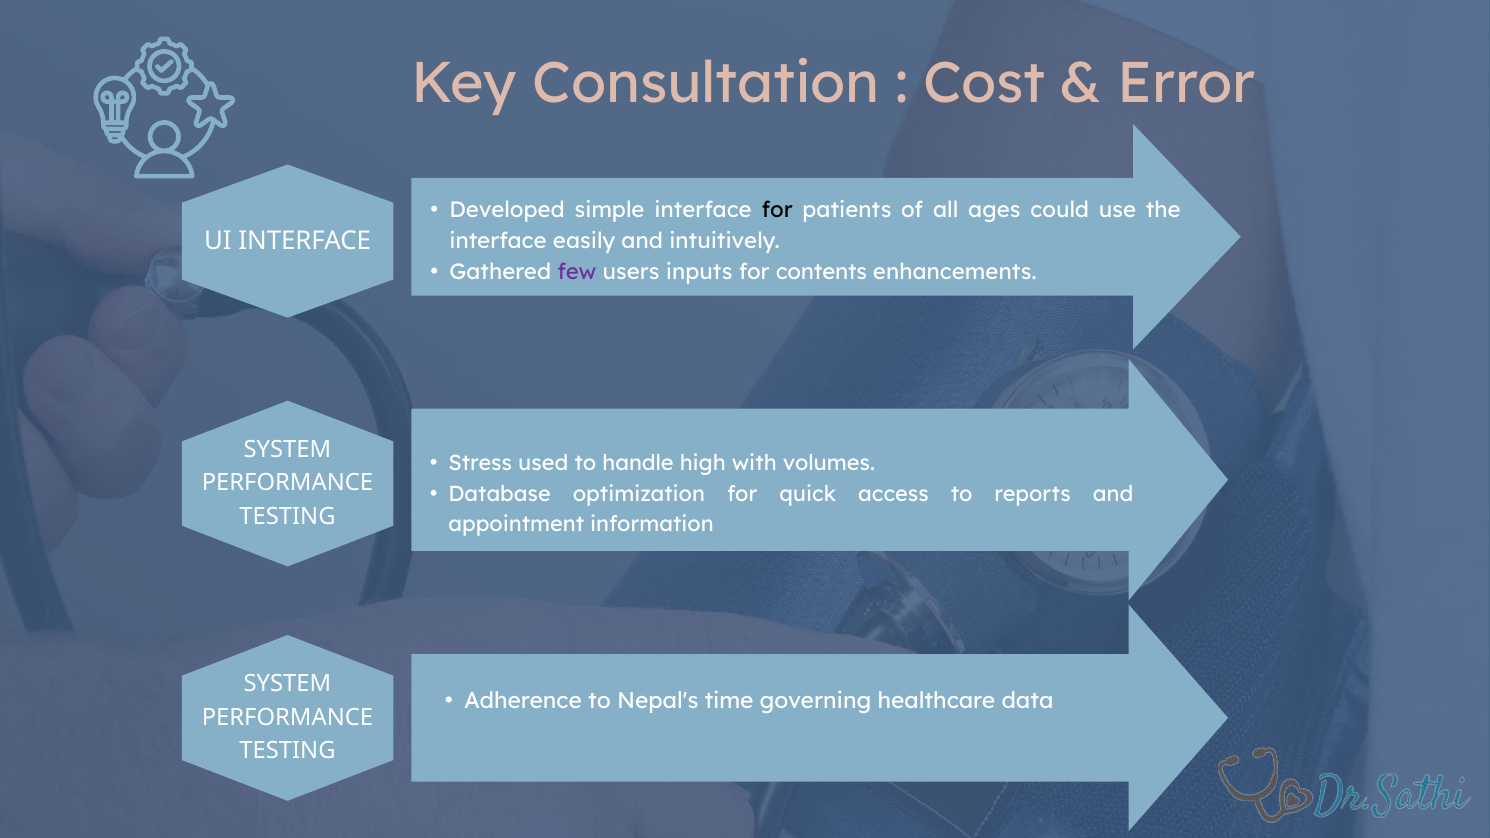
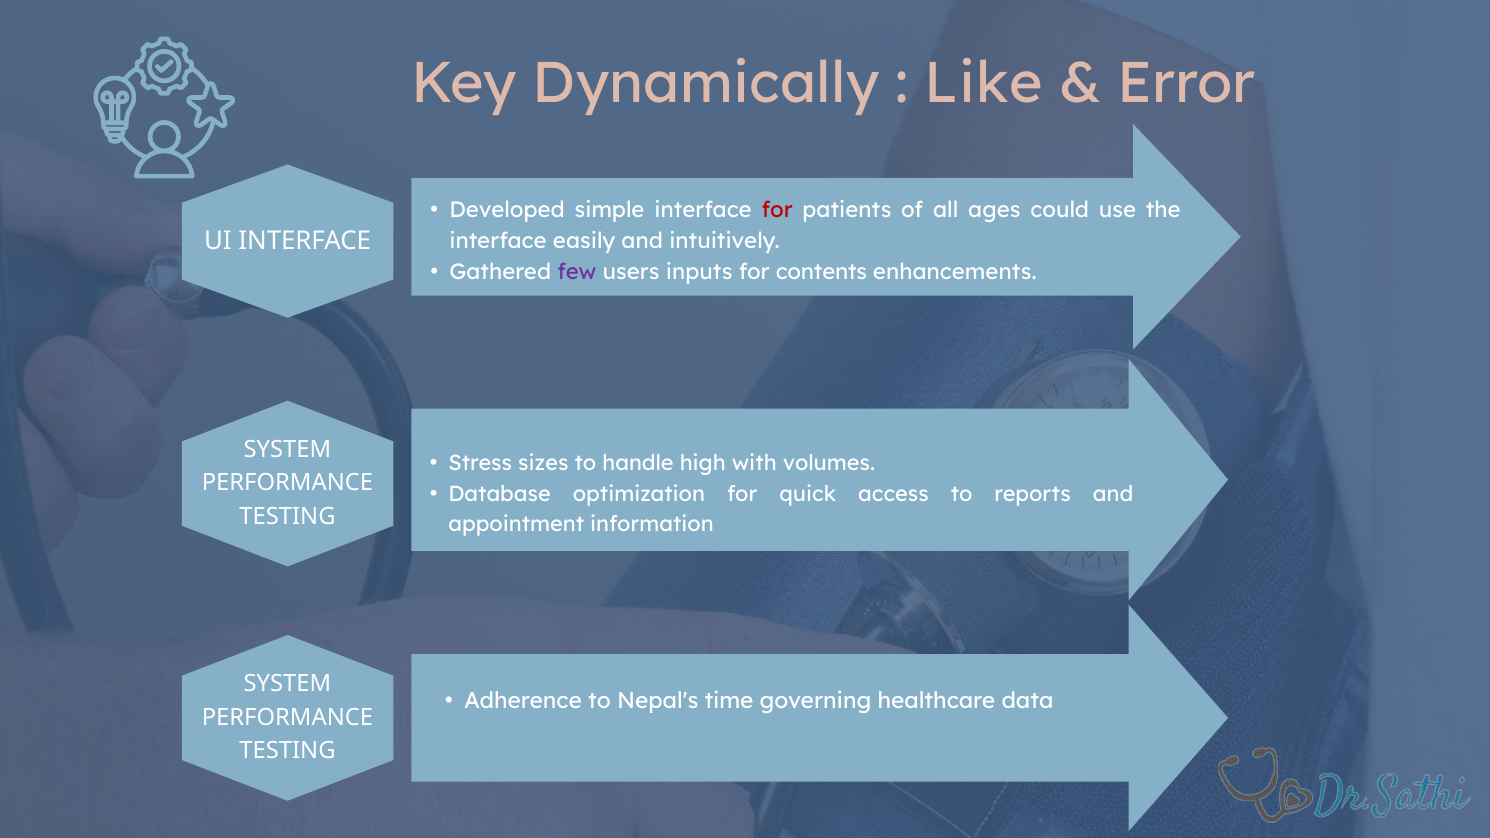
Consultation: Consultation -> Dynamically
Cost: Cost -> Like
for at (777, 210) colour: black -> red
used: used -> sizes
